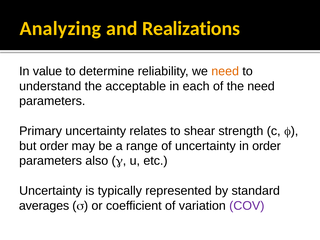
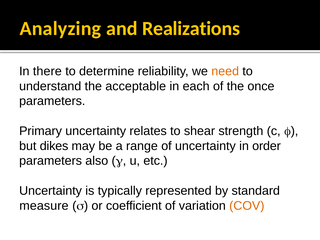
value: value -> there
the need: need -> once
but order: order -> dikes
averages: averages -> measure
COV colour: purple -> orange
